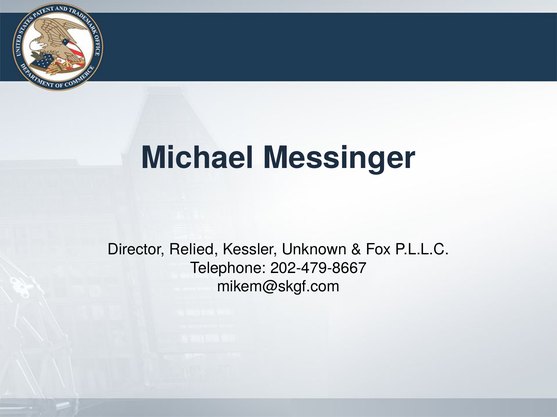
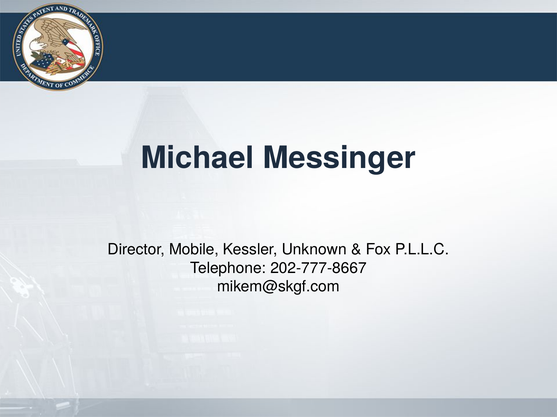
Relied: Relied -> Mobile
202-479-8667: 202-479-8667 -> 202-777-8667
